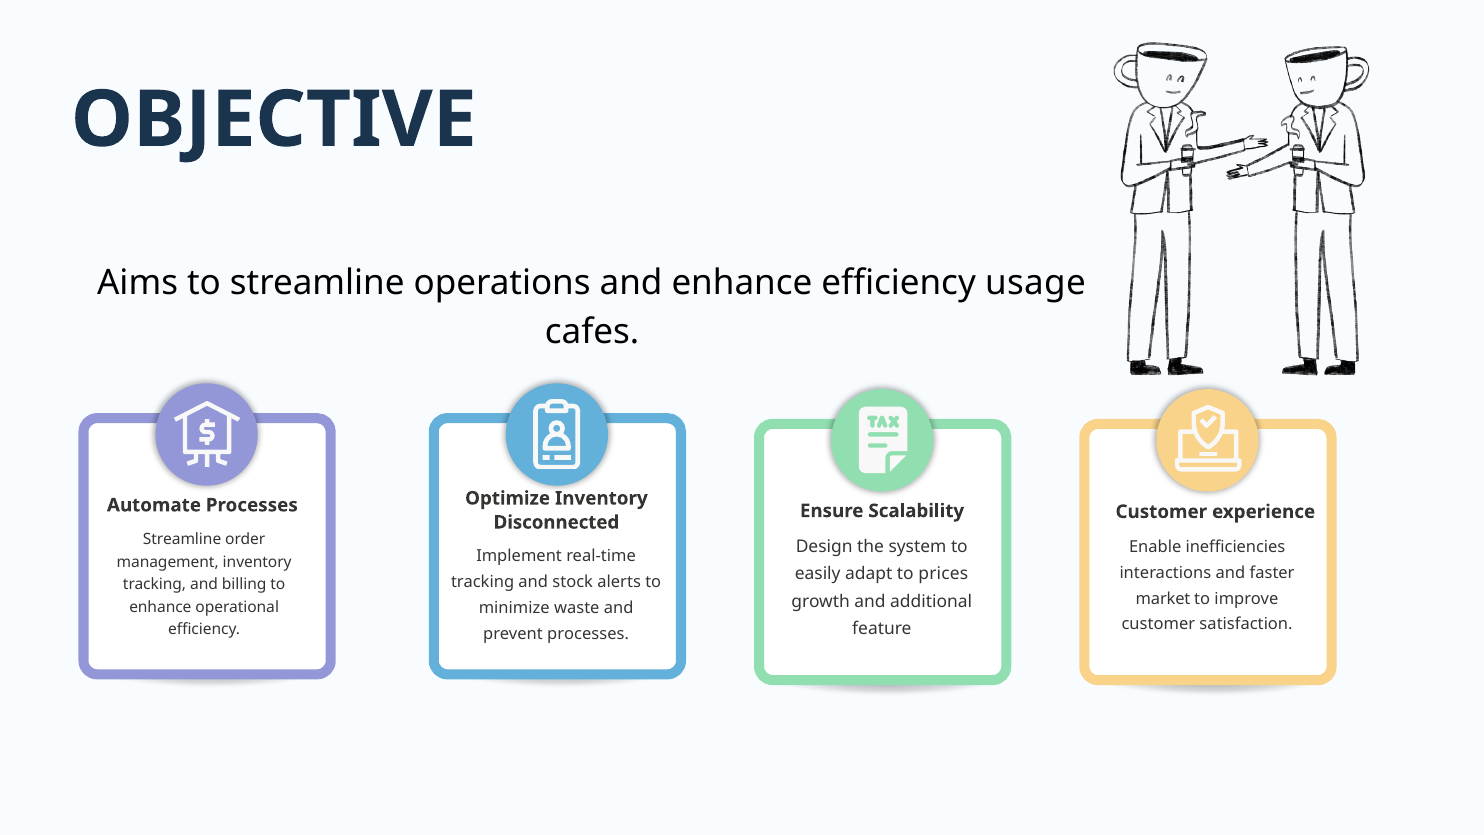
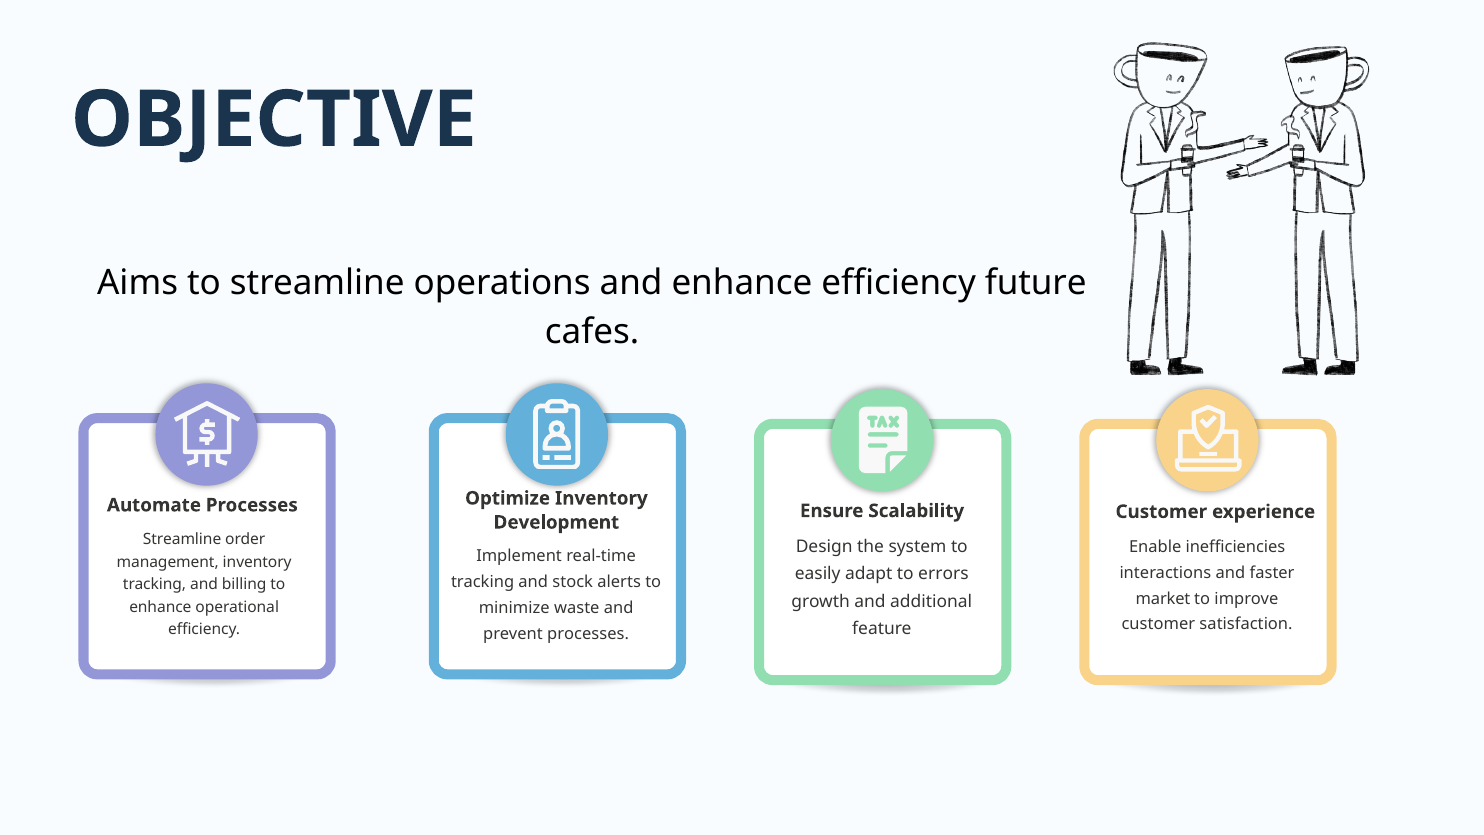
usage: usage -> future
Disconnected: Disconnected -> Development
prices: prices -> errors
